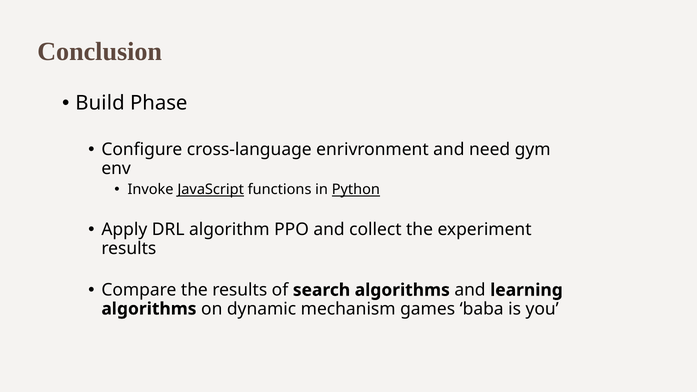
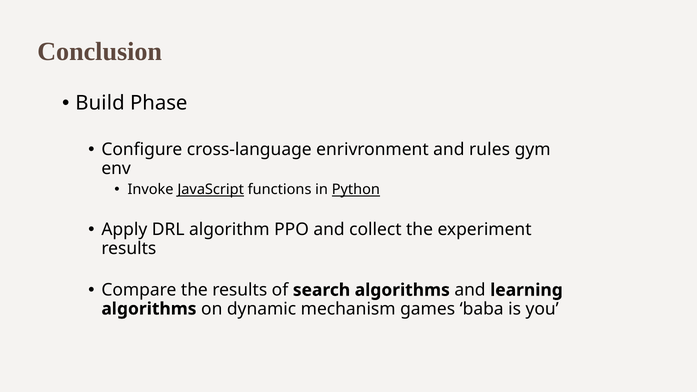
need: need -> rules
